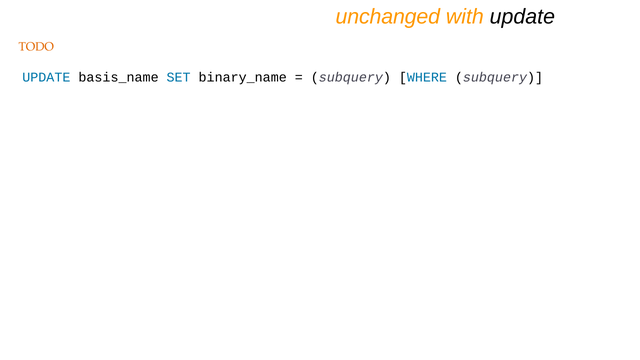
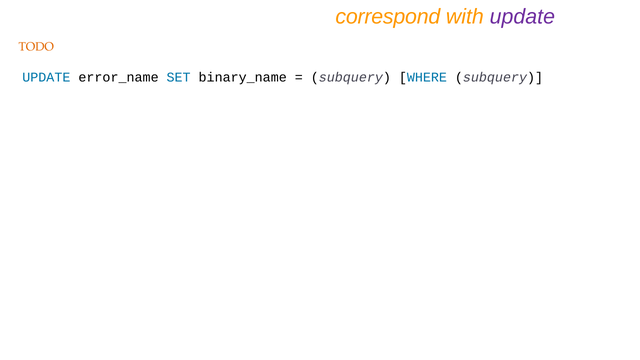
unchanged: unchanged -> correspond
update at (522, 17) colour: black -> purple
basis_name: basis_name -> error_name
